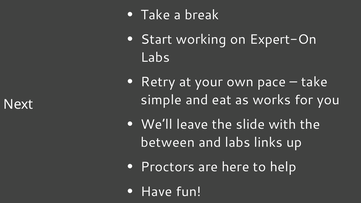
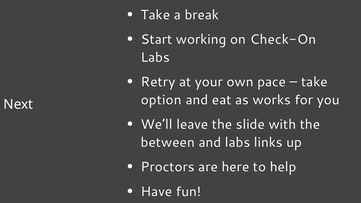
Expert-On: Expert-On -> Check-On
simple: simple -> option
